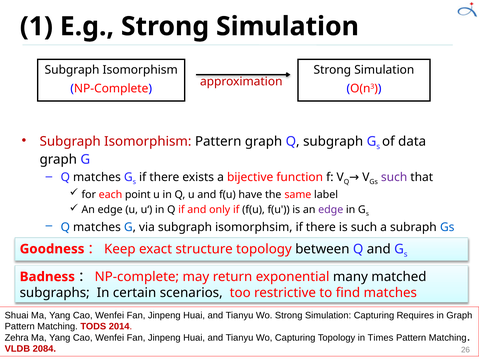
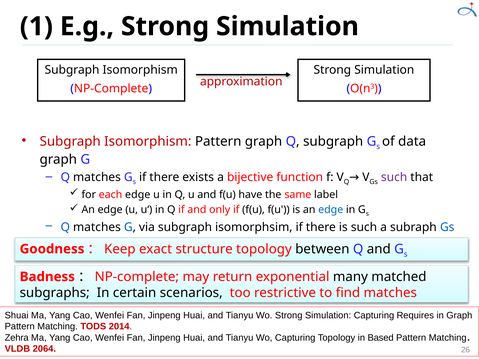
each point: point -> edge
edge at (331, 210) colour: purple -> blue
Times: Times -> Based
2084: 2084 -> 2064
